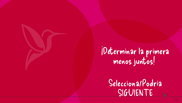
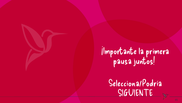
¡Determinar: ¡Determinar -> ¡Importante
menos: menos -> pausa
